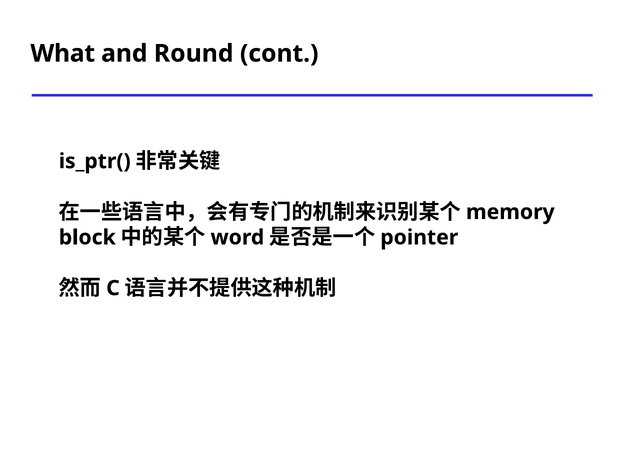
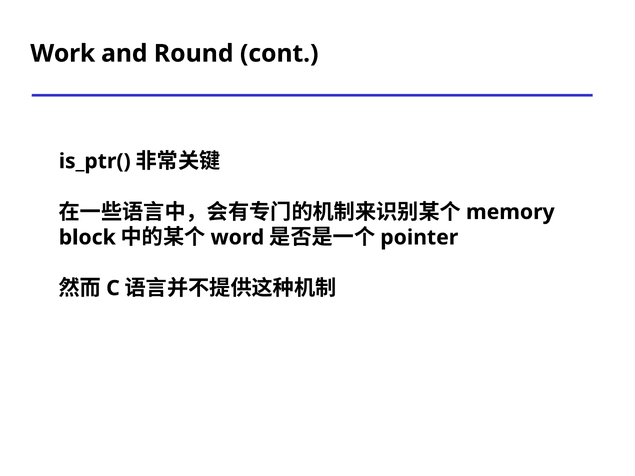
What: What -> Work
